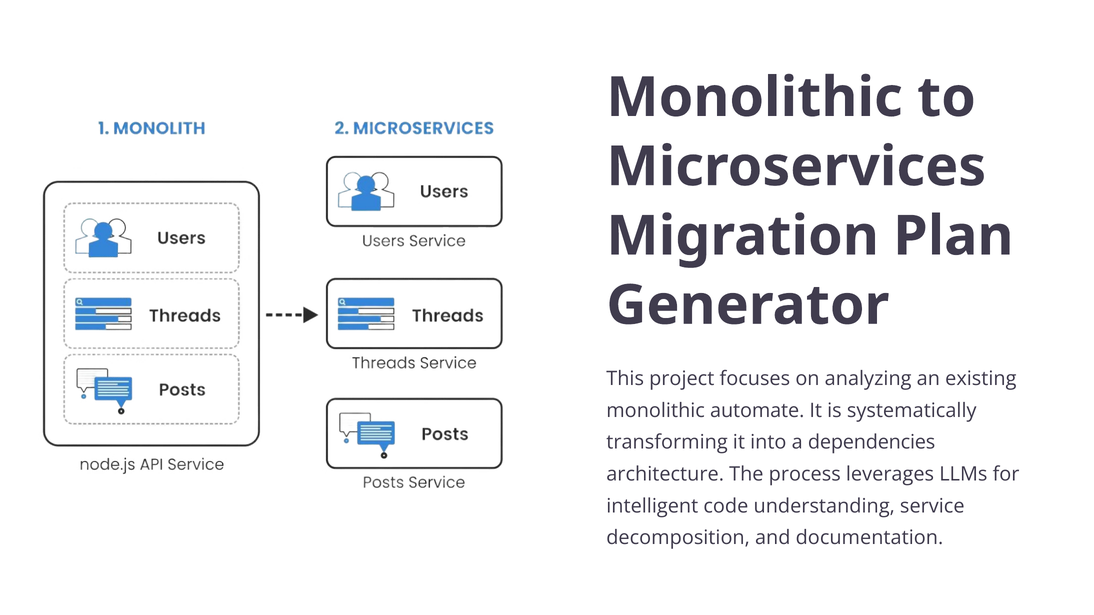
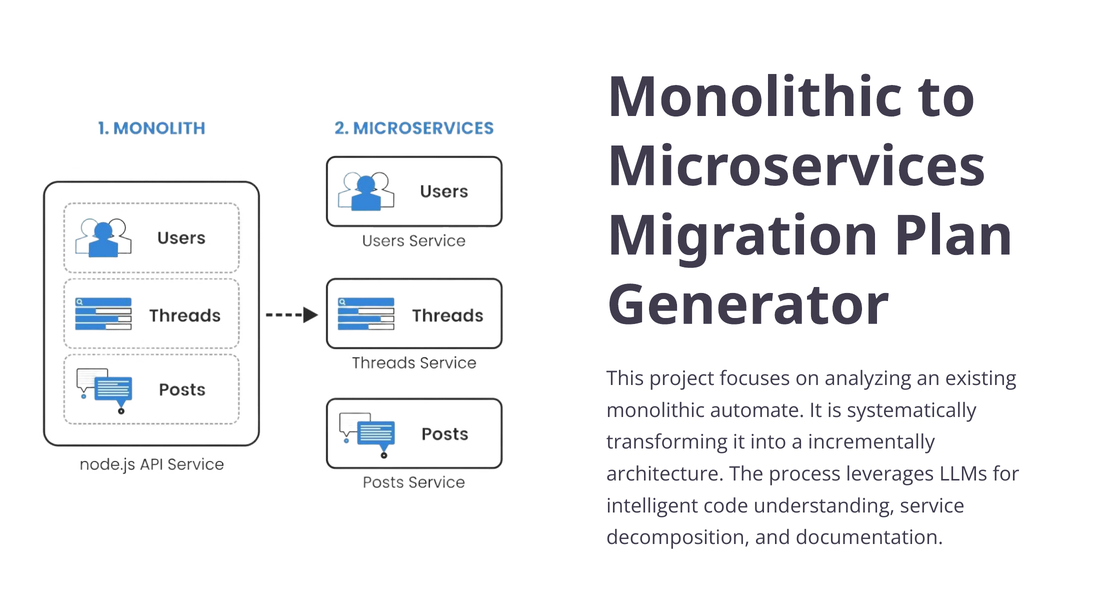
dependencies: dependencies -> incrementally
